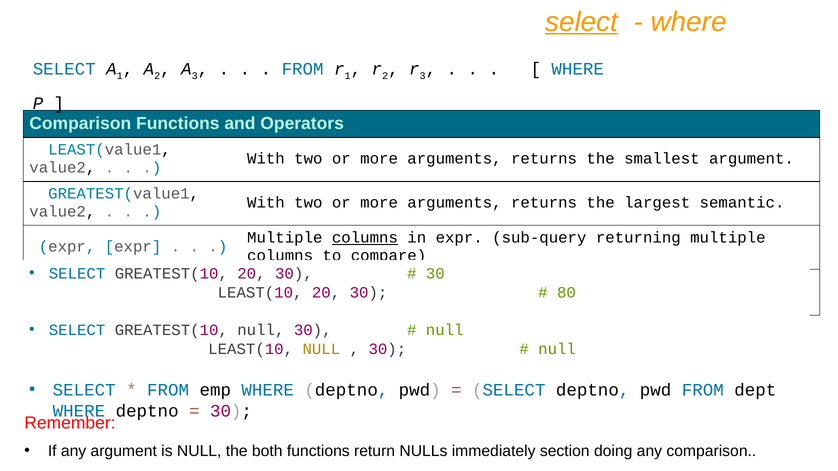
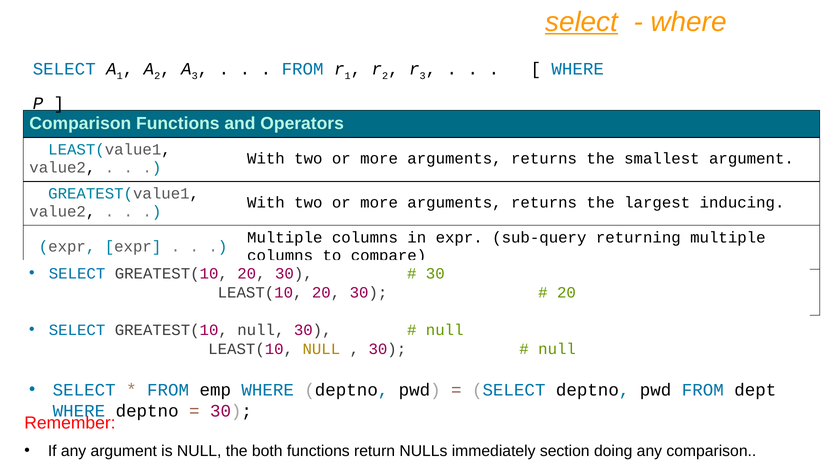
semantic: semantic -> inducing
columns at (365, 238) underline: present -> none
80 at (566, 293): 80 -> 20
